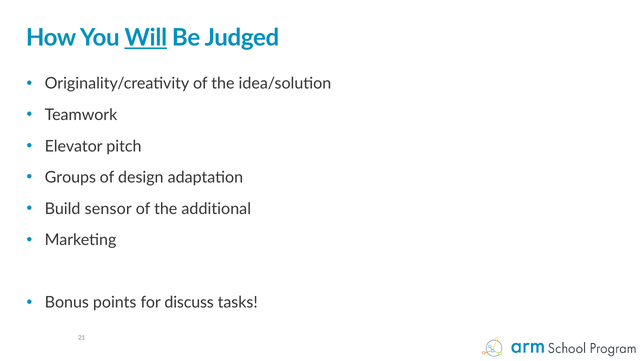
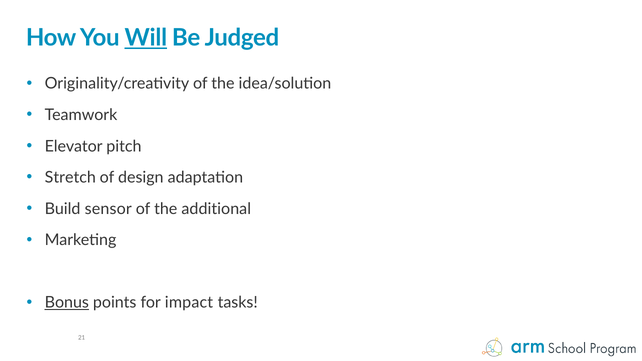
Groups: Groups -> Stretch
Bonus underline: none -> present
discuss: discuss -> impact
